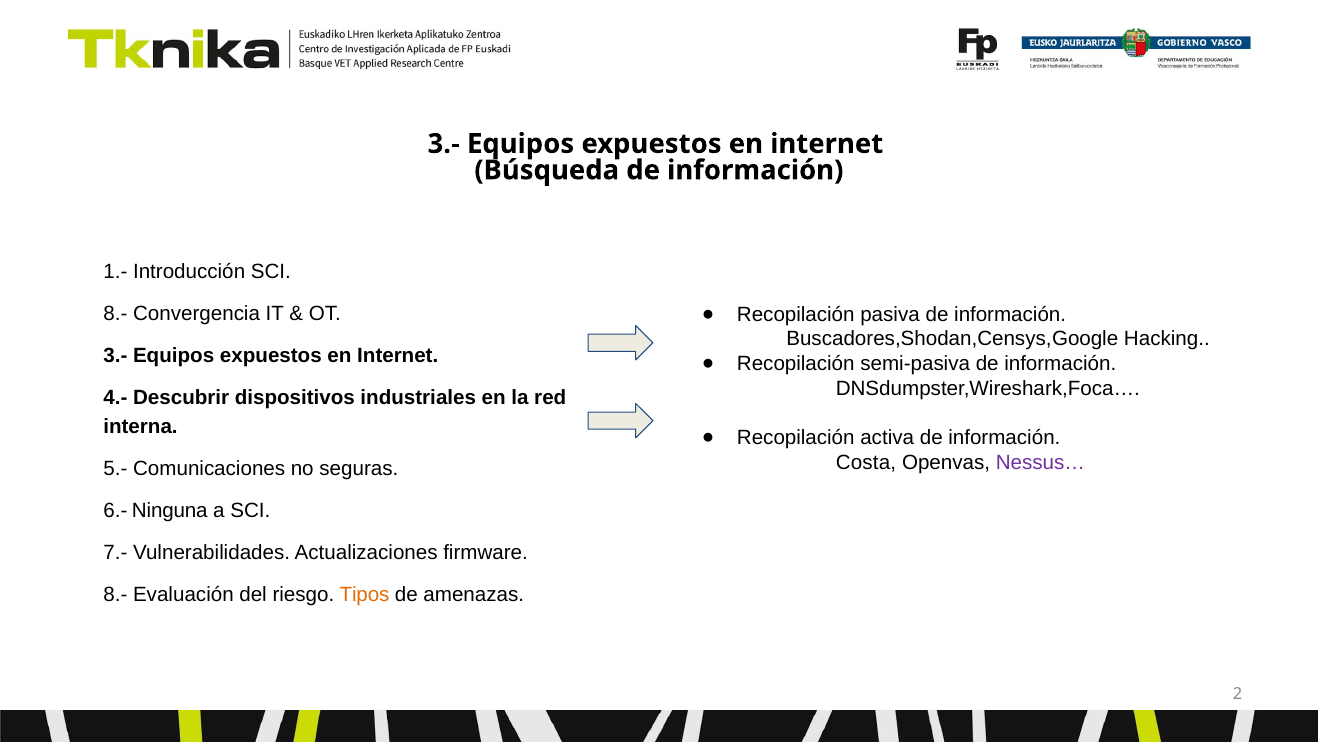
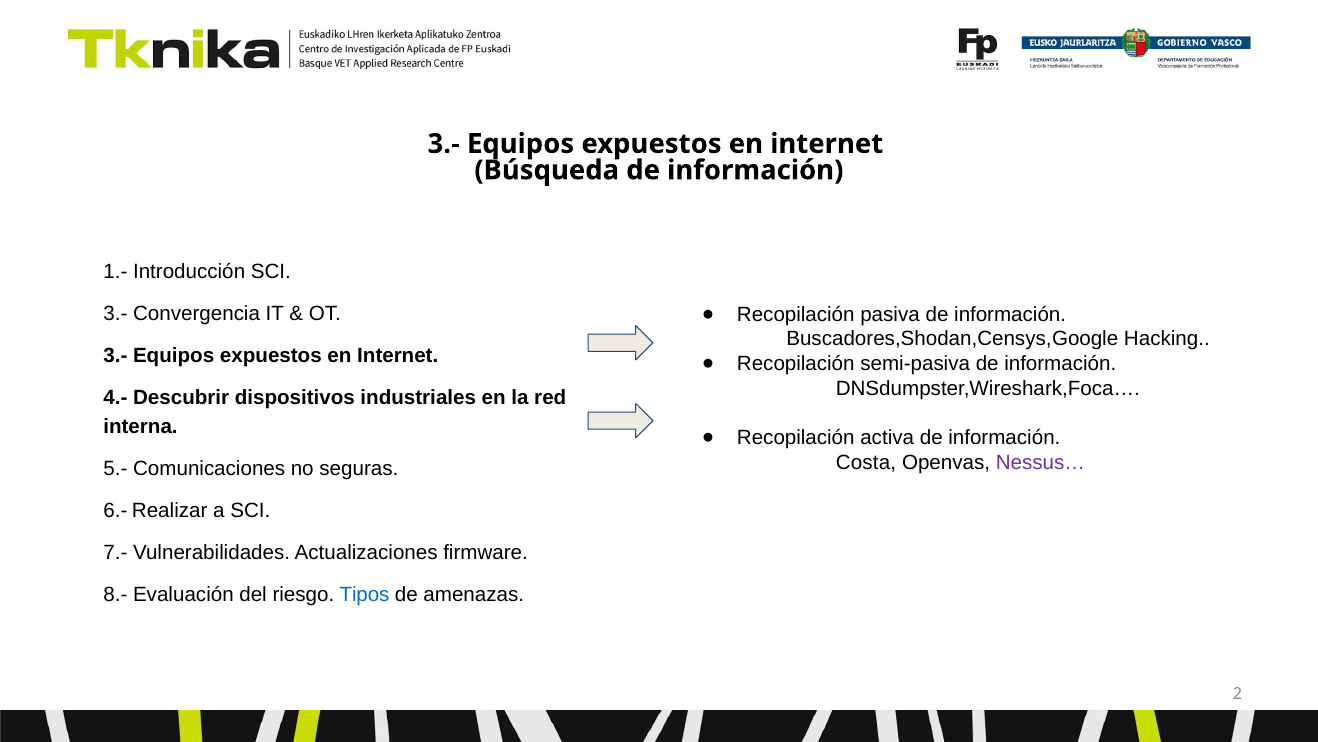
8.- at (115, 313): 8.- -> 3.-
Ninguna: Ninguna -> Realizar
Tipos colour: orange -> blue
